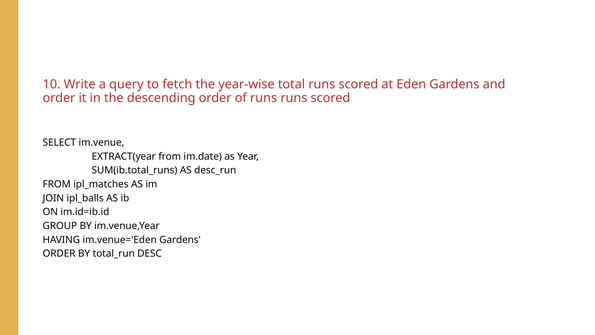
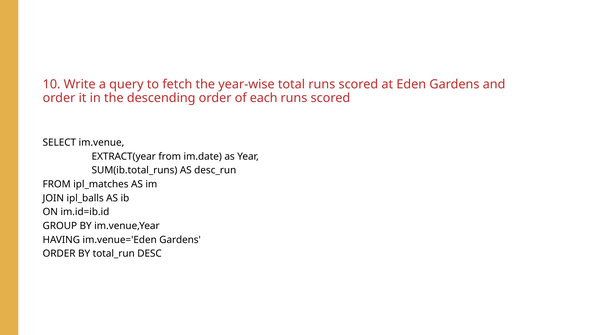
of runs: runs -> each
